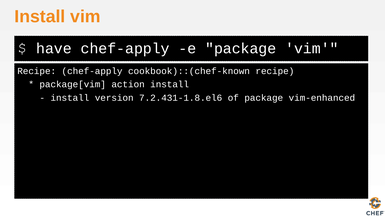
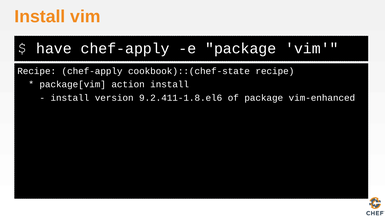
cookbook)::(chef-known: cookbook)::(chef-known -> cookbook)::(chef-state
7.2.431-1.8.el6: 7.2.431-1.8.el6 -> 9.2.411-1.8.el6
